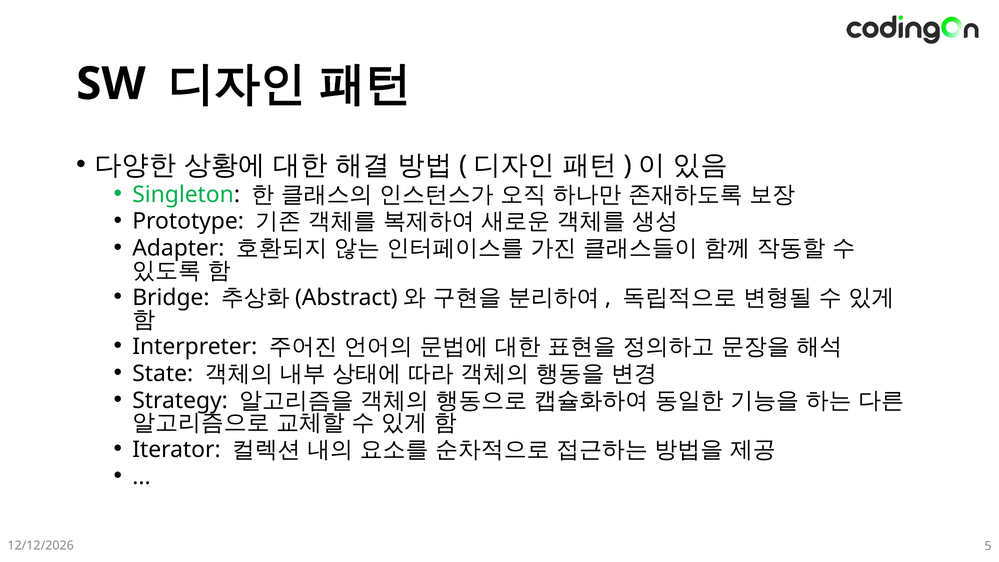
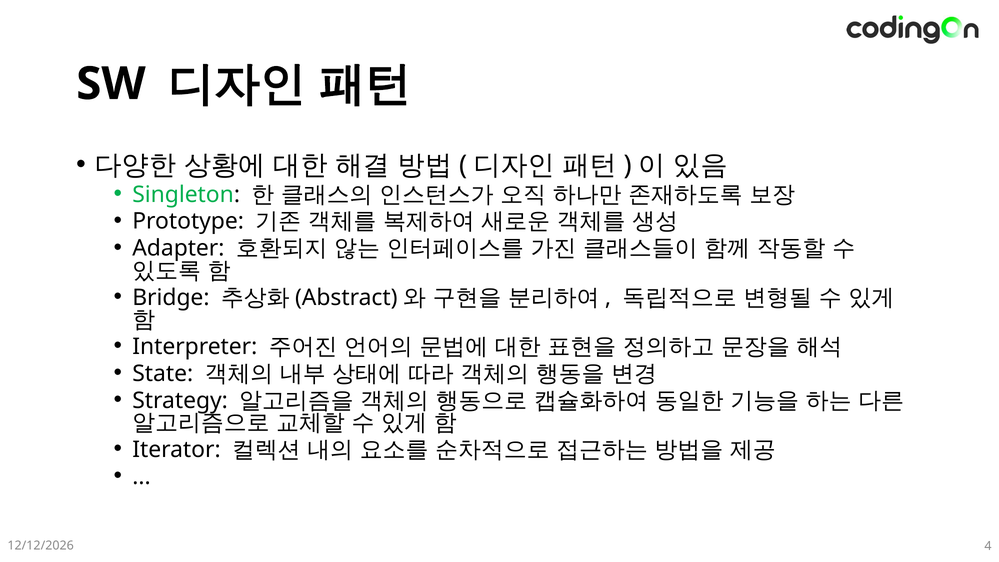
5: 5 -> 4
